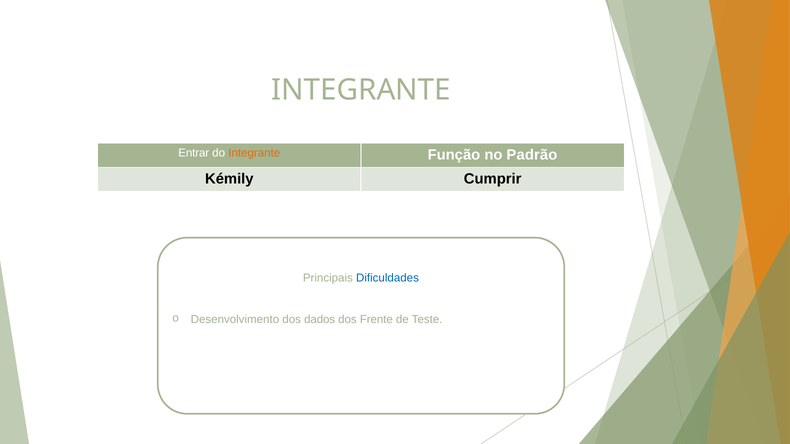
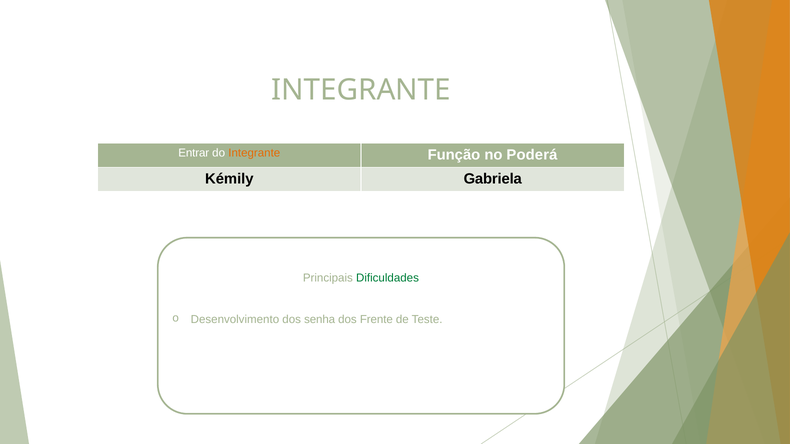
Padrão: Padrão -> Poderá
Cumprir: Cumprir -> Gabriela
Dificuldades colour: blue -> green
dados: dados -> senha
